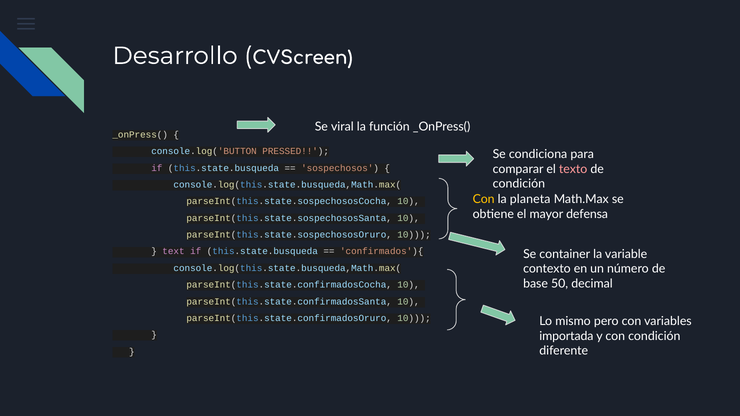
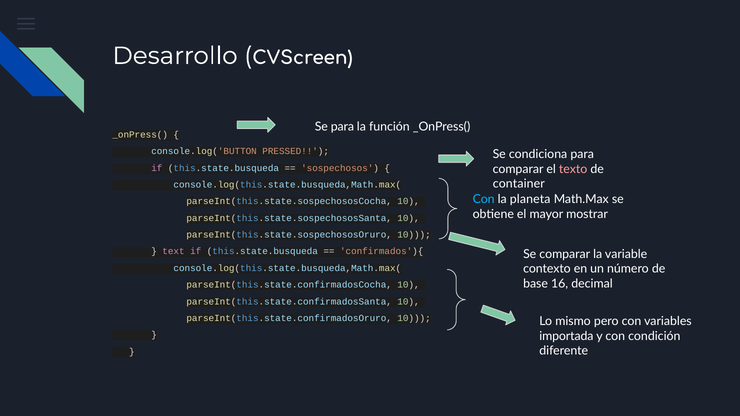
Se viral: viral -> para
condición at (519, 184): condición -> container
Con at (484, 199) colour: yellow -> light blue
defensa: defensa -> mostrar
Se container: container -> comparar
50: 50 -> 16
